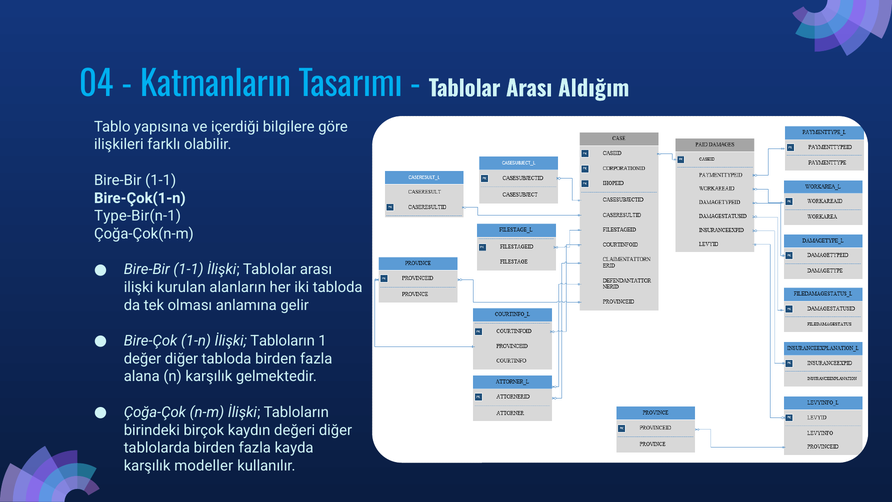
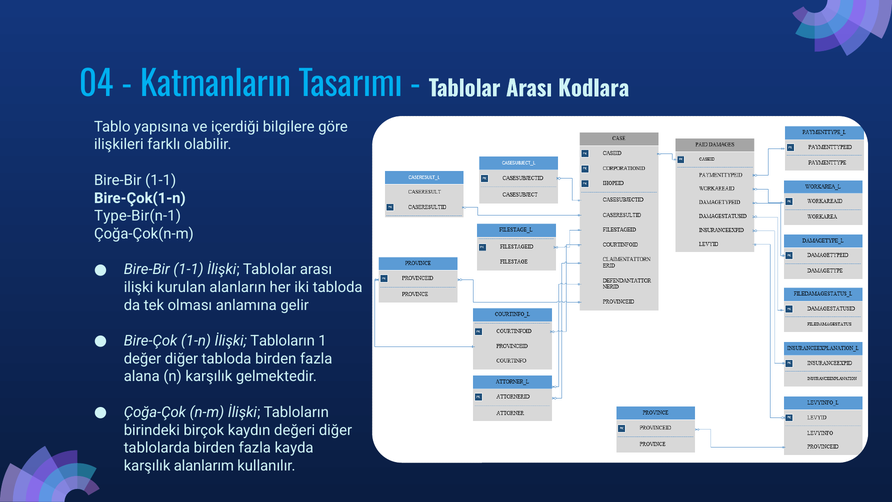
Aldığım: Aldığım -> Kodlara
modeller: modeller -> alanlarım
